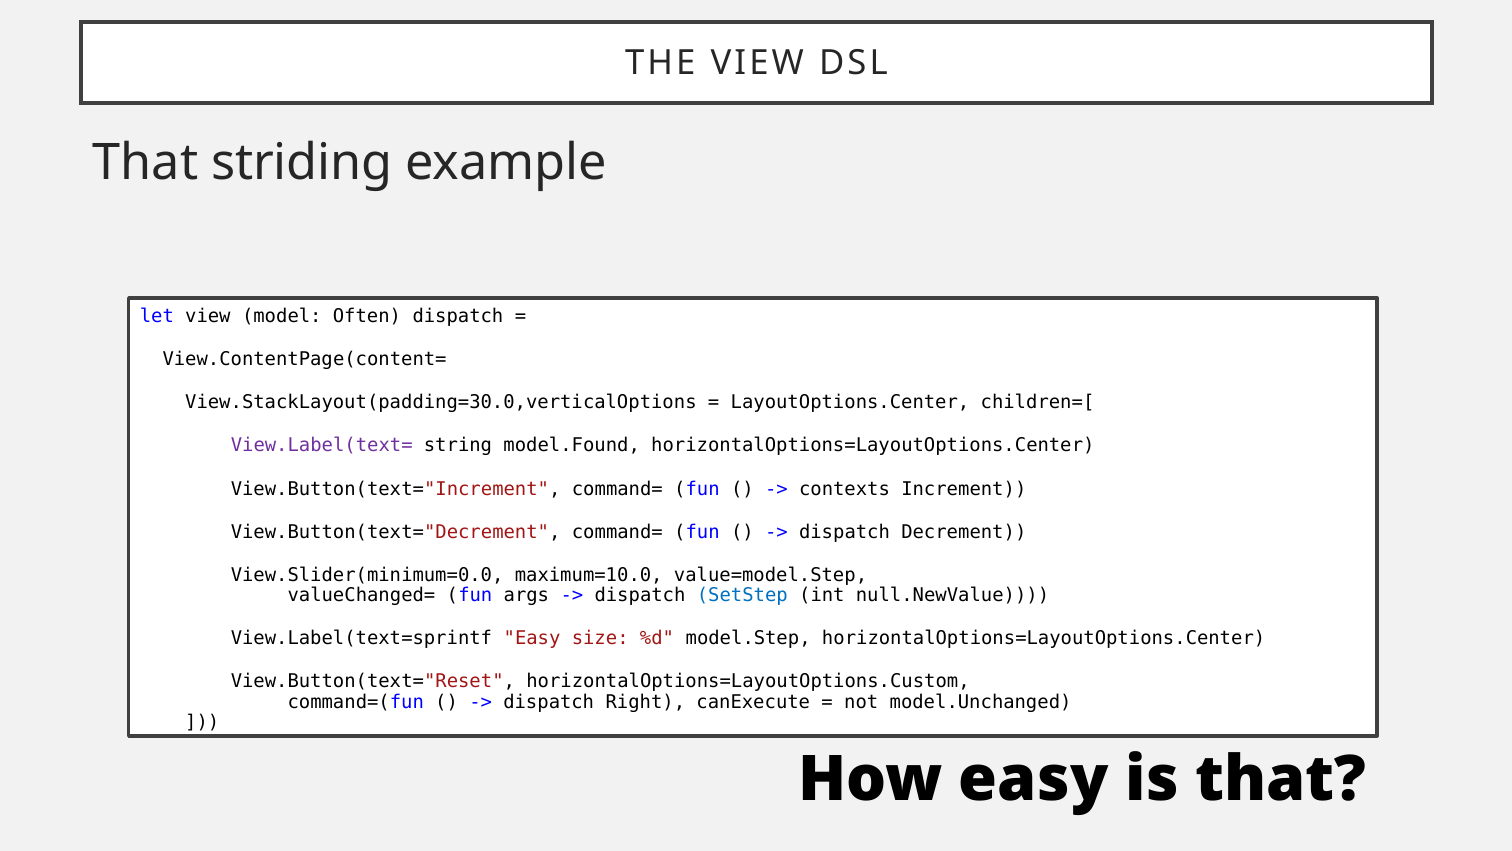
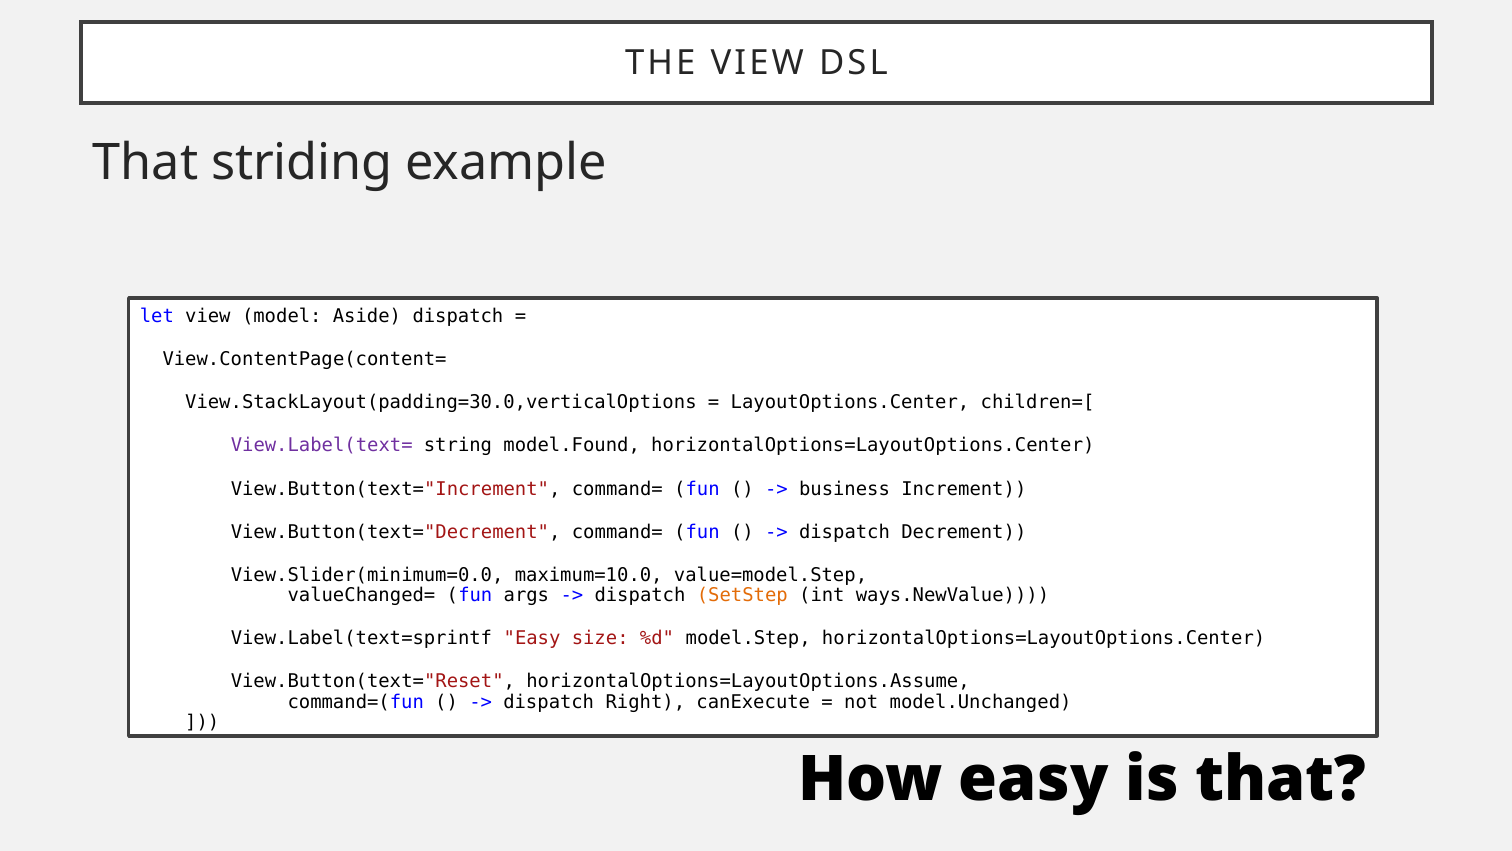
Often: Often -> Aside
contexts: contexts -> business
SetStep colour: blue -> orange
null.NewValue: null.NewValue -> ways.NewValue
horizontalOptions=LayoutOptions.Custom: horizontalOptions=LayoutOptions.Custom -> horizontalOptions=LayoutOptions.Assume
